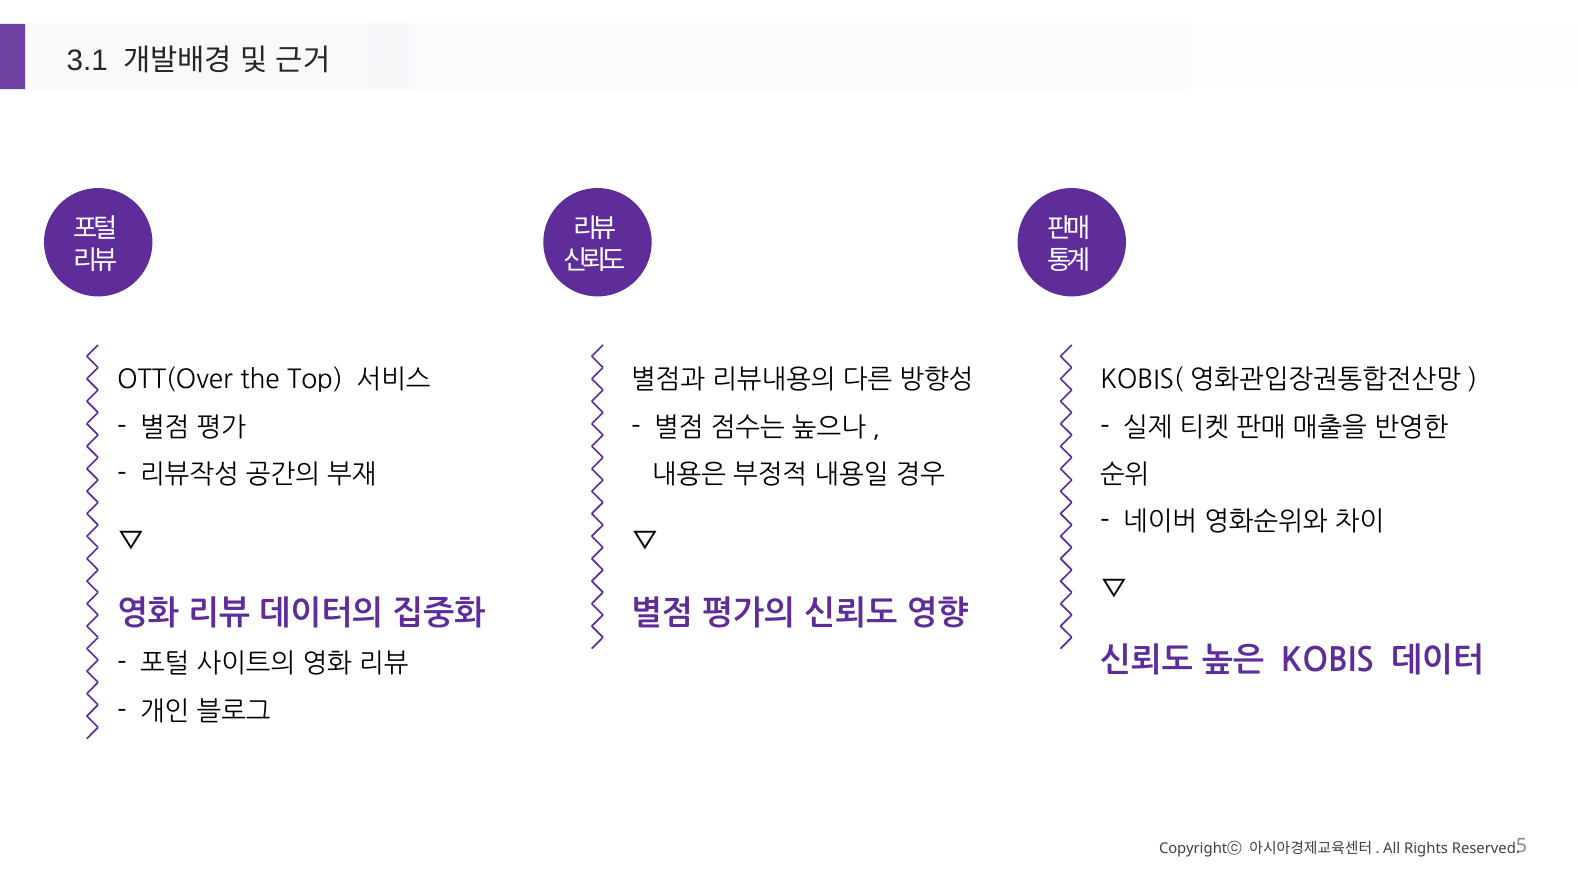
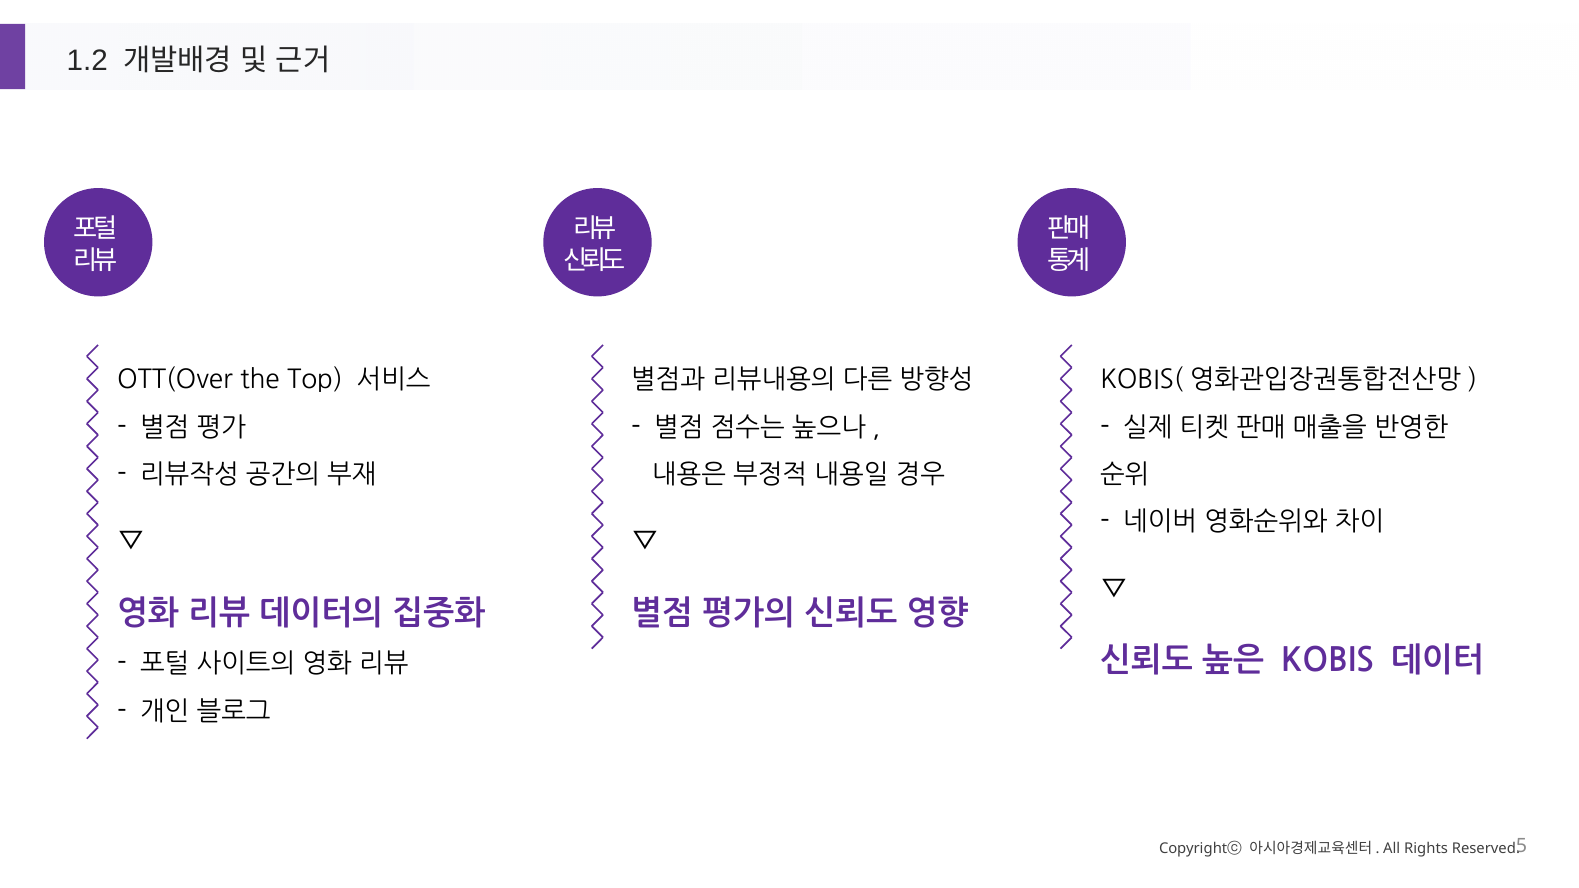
3.1: 3.1 -> 1.2
